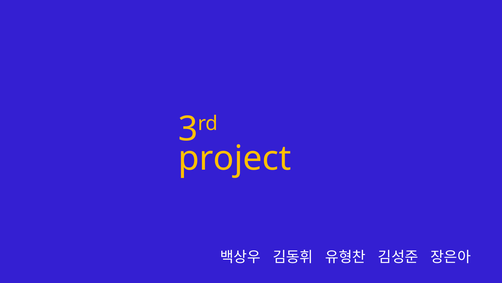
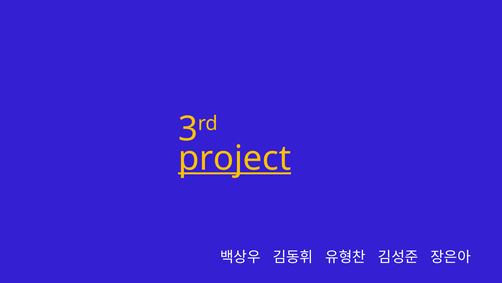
project underline: none -> present
